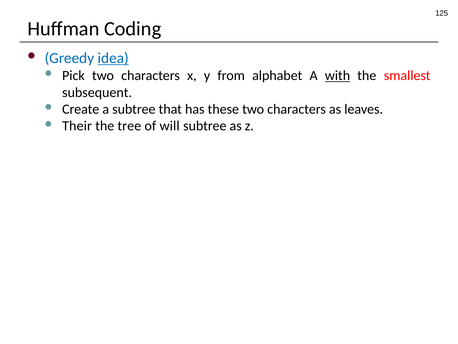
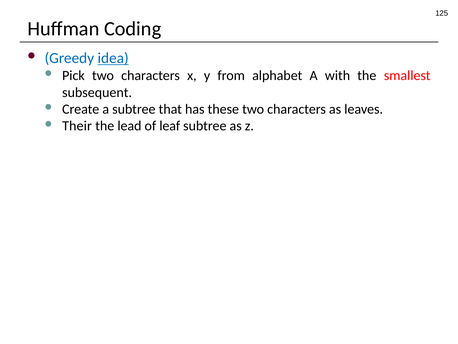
with underline: present -> none
tree: tree -> lead
will: will -> leaf
